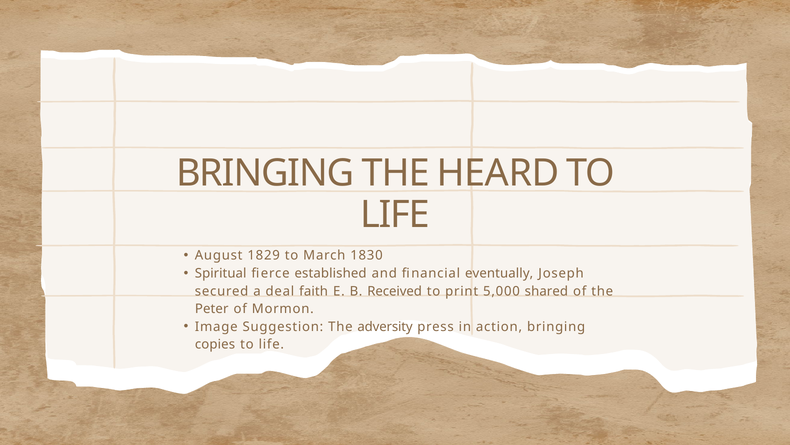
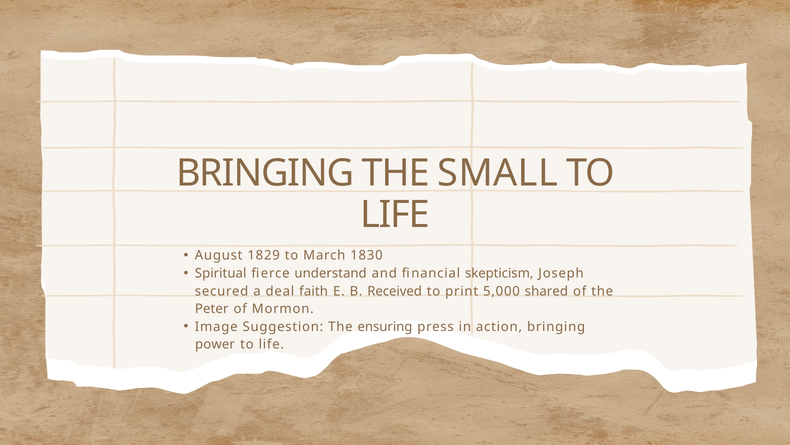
HEARD: HEARD -> SMALL
established: established -> understand
eventually: eventually -> skepticism
adversity: adversity -> ensuring
copies: copies -> power
